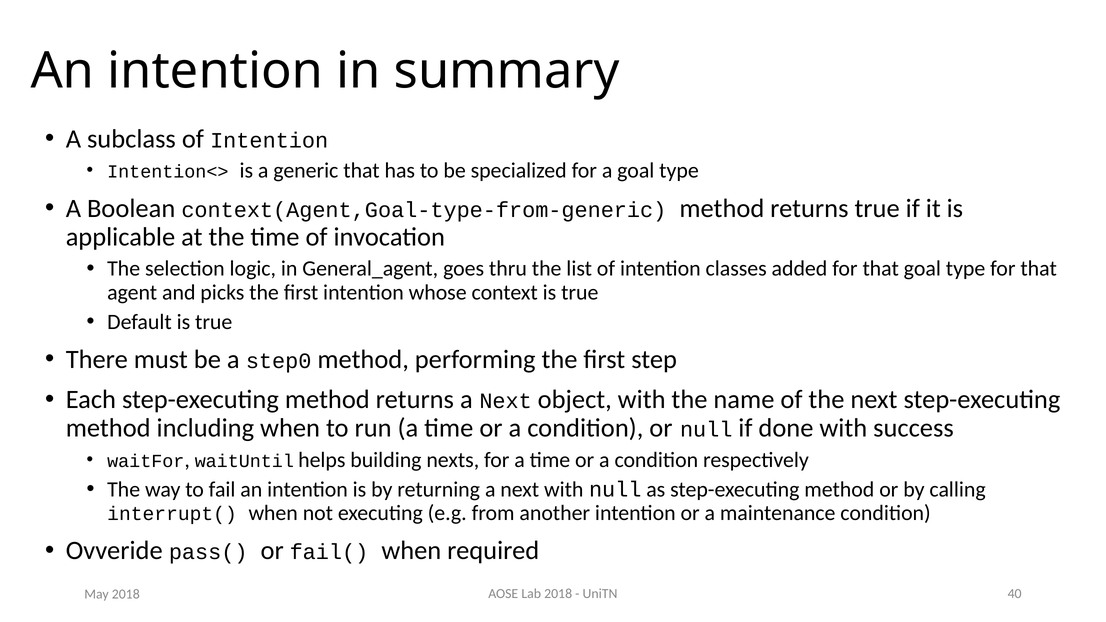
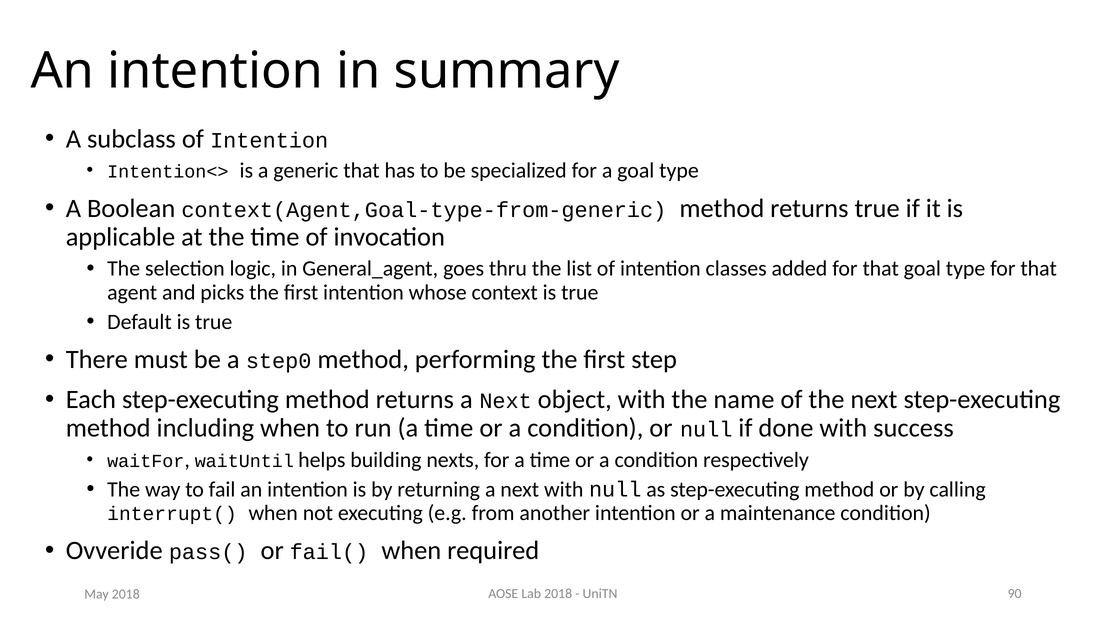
40: 40 -> 90
